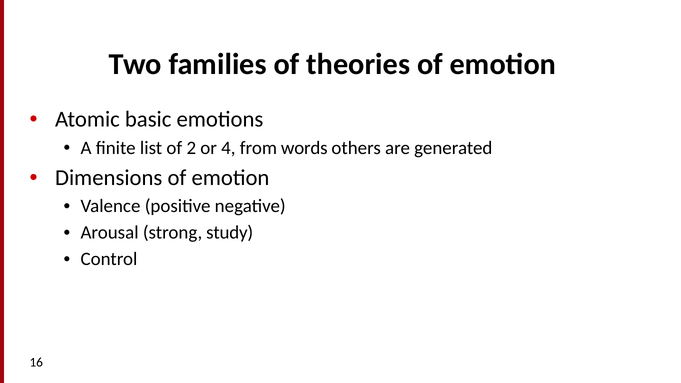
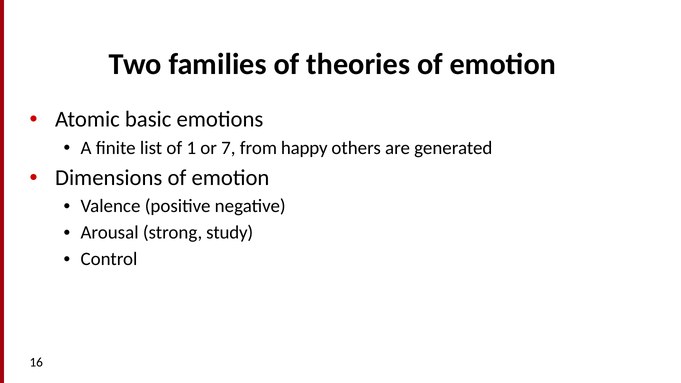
2: 2 -> 1
4: 4 -> 7
words: words -> happy
